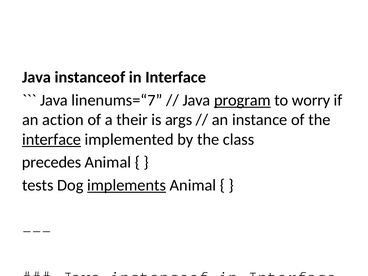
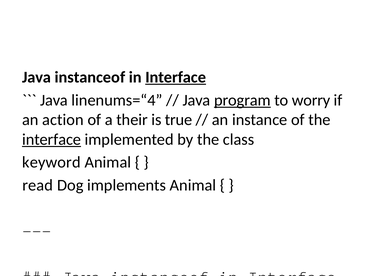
Interface at (176, 77) underline: none -> present
linenums=“7: linenums=“7 -> linenums=“4
is args: args -> true
precedes: precedes -> keyword
tests: tests -> read
implements underline: present -> none
